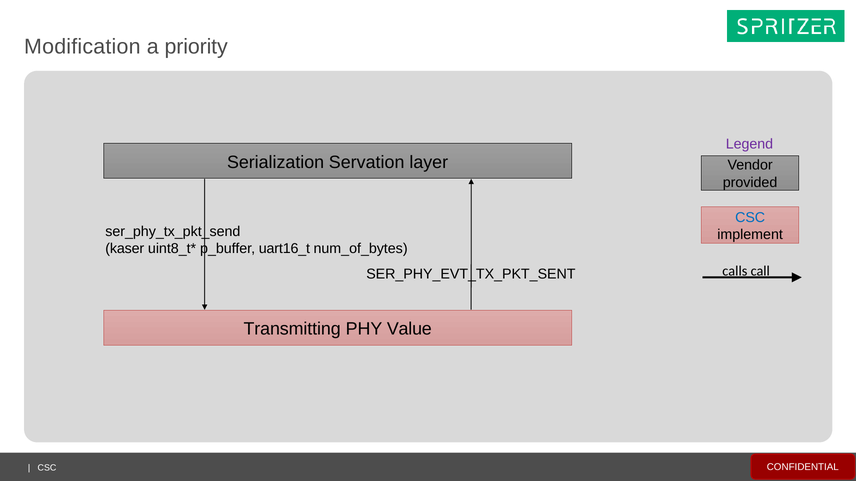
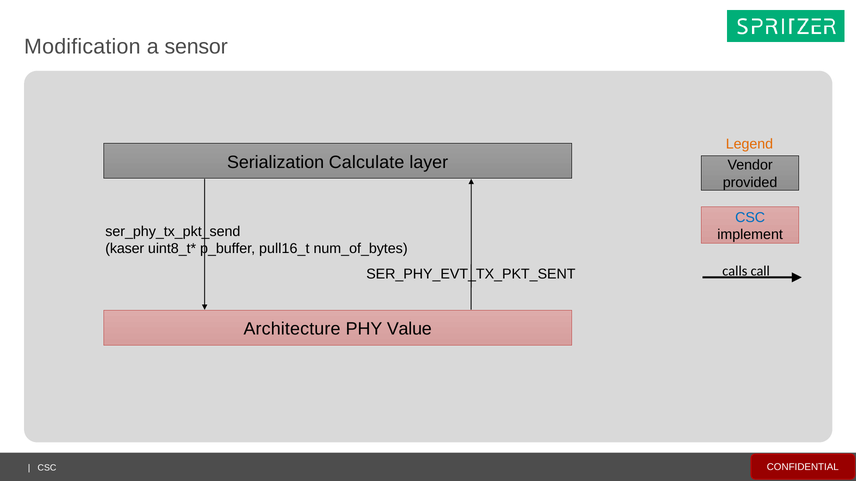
priority: priority -> sensor
Legend colour: purple -> orange
Servation: Servation -> Calculate
uart16_t: uart16_t -> pull16_t
Transmitting: Transmitting -> Architecture
